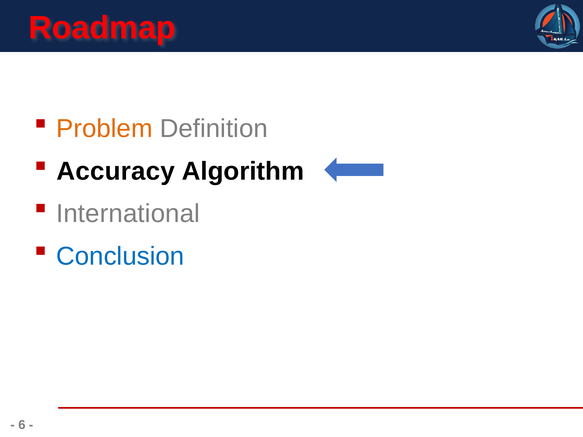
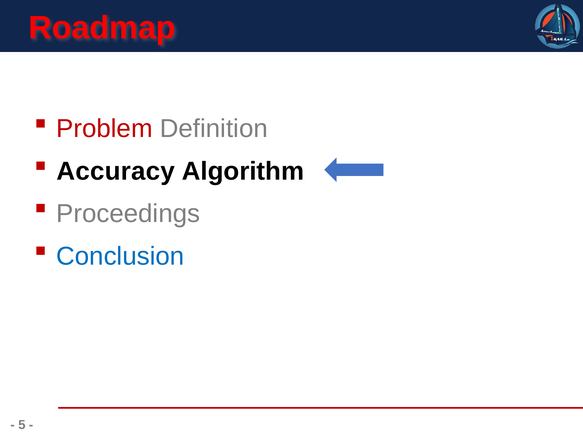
Problem colour: orange -> red
International: International -> Proceedings
6: 6 -> 5
